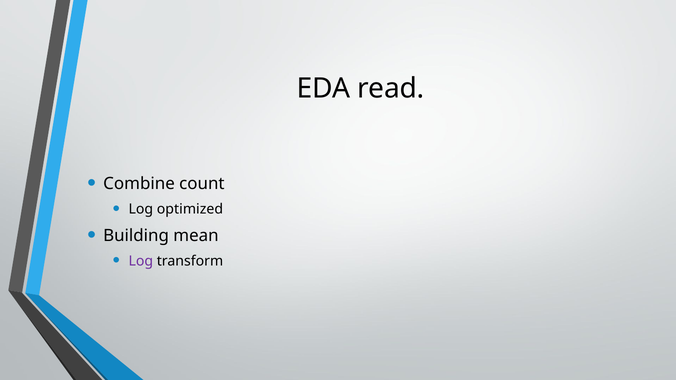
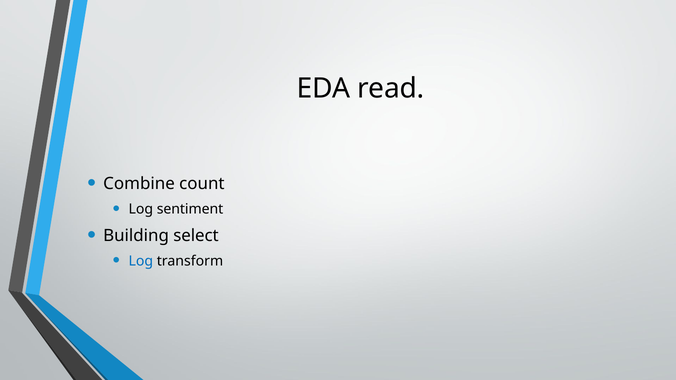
optimized: optimized -> sentiment
mean: mean -> select
Log at (141, 261) colour: purple -> blue
